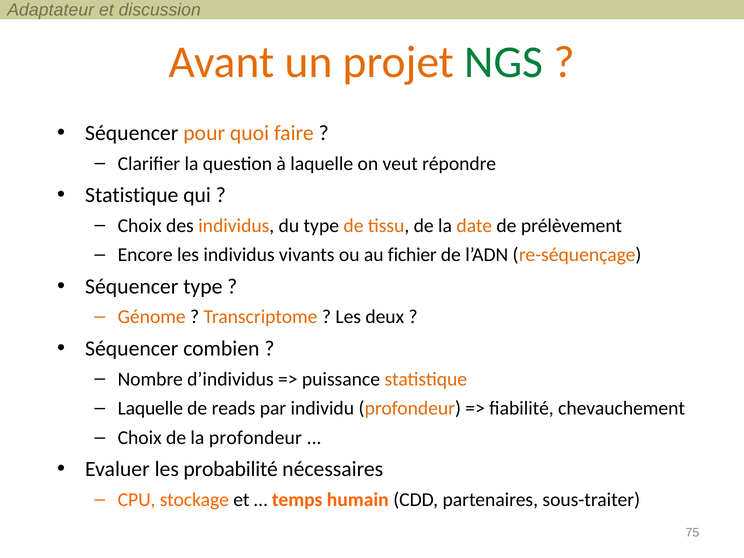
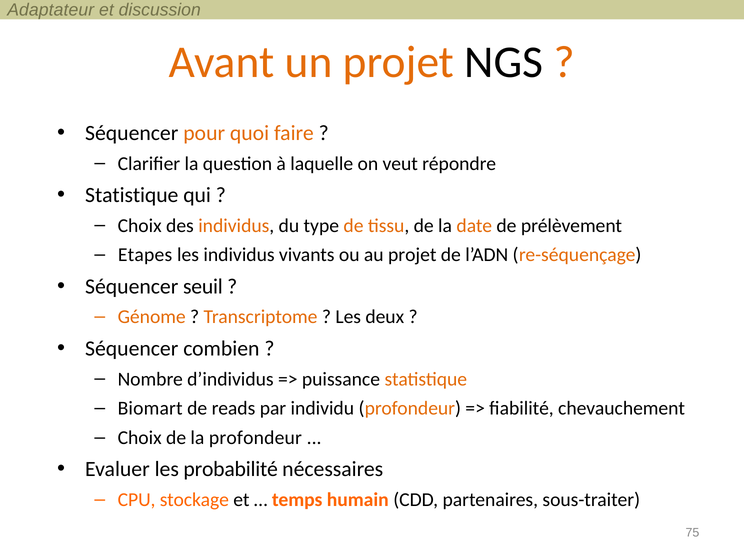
NGS colour: green -> black
Encore: Encore -> Etapes
au fichier: fichier -> projet
Séquencer type: type -> seuil
Laquelle at (150, 408): Laquelle -> Biomart
